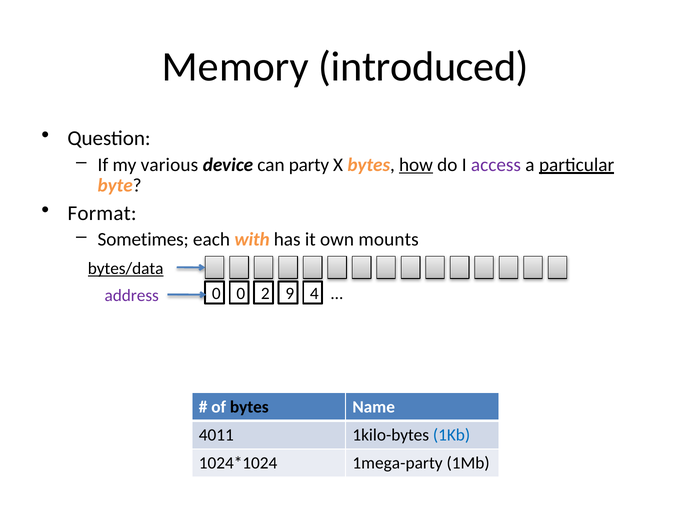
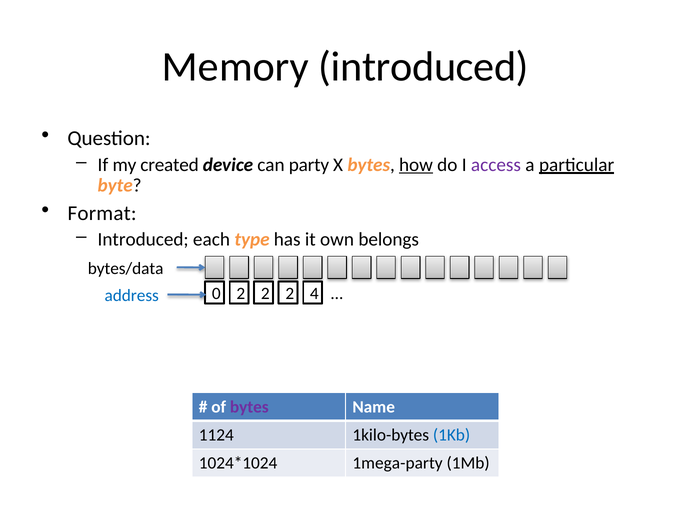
various: various -> created
Sometimes at (143, 240): Sometimes -> Introduced
with: with -> type
mounts: mounts -> belongs
bytes/data underline: present -> none
0 0: 0 -> 2
9 at (290, 294): 9 -> 2
address colour: purple -> blue
bytes at (249, 407) colour: black -> purple
4011: 4011 -> 1124
